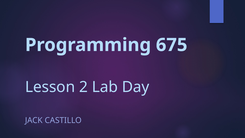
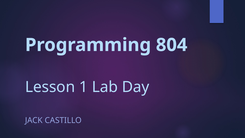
675: 675 -> 804
2: 2 -> 1
